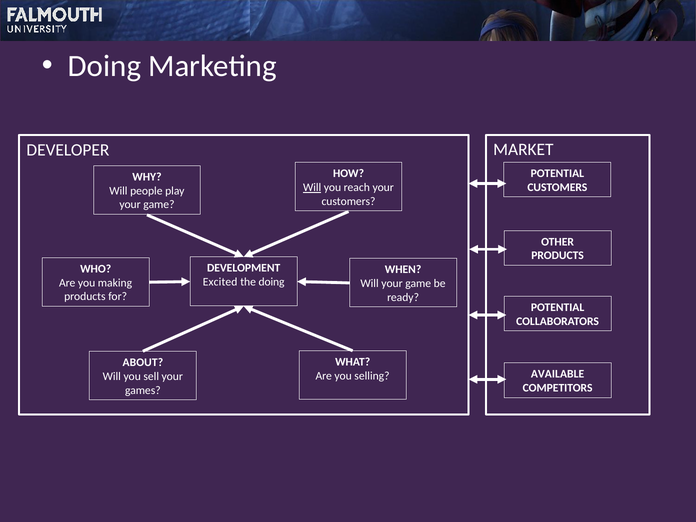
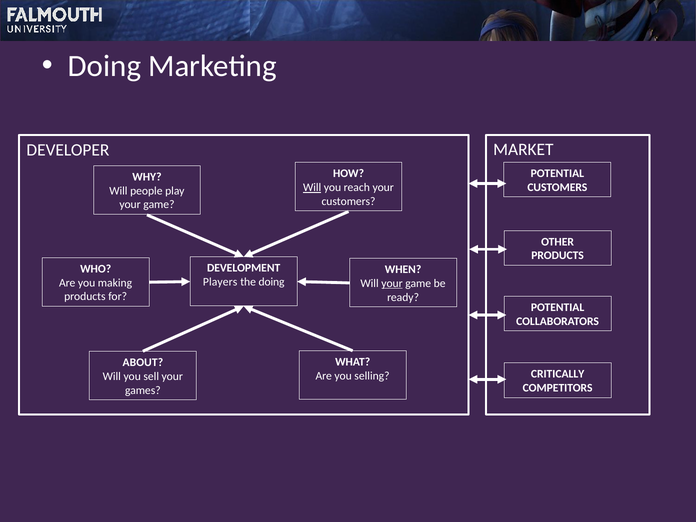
Excited: Excited -> Players
your at (392, 283) underline: none -> present
AVAILABLE: AVAILABLE -> CRITICALLY
